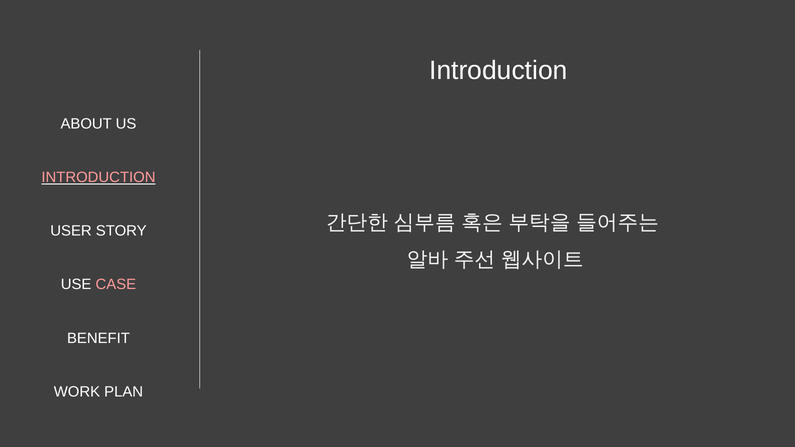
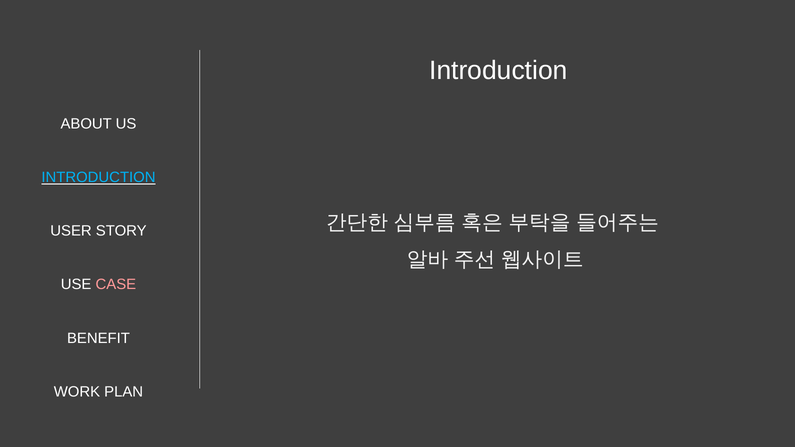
INTRODUCTION at (98, 177) colour: pink -> light blue
